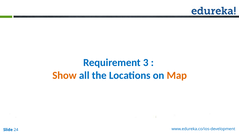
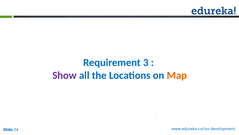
Show colour: orange -> purple
